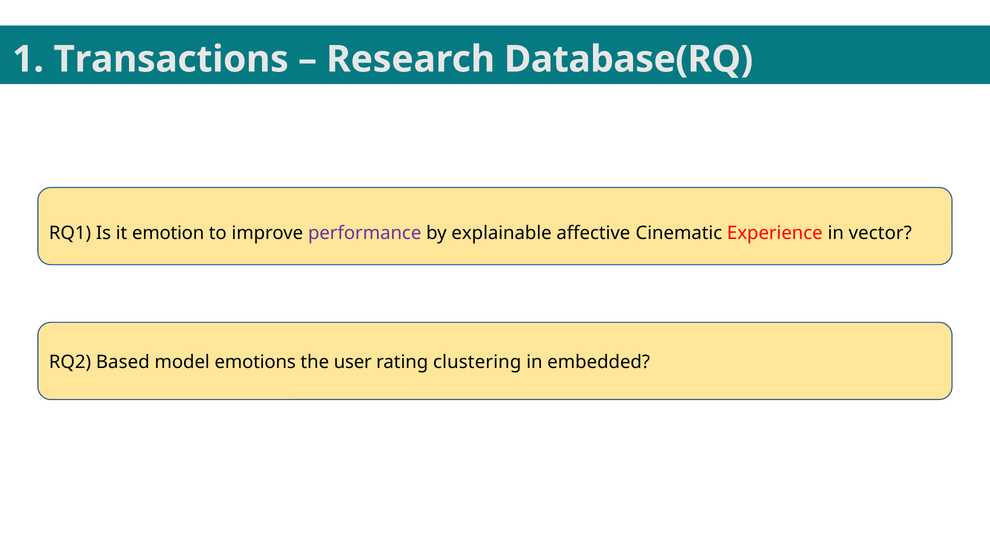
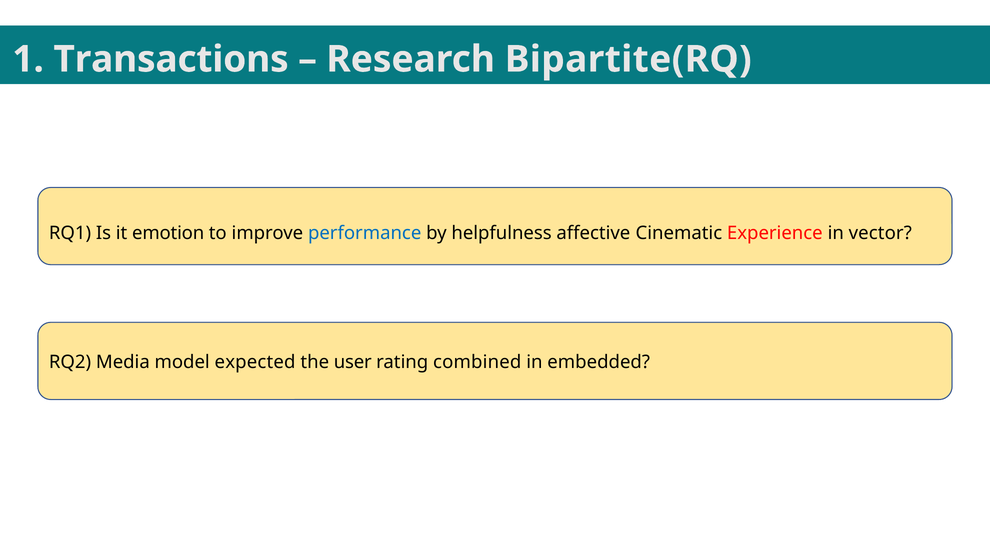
Database(RQ: Database(RQ -> Bipartite(RQ
performance colour: purple -> blue
explainable: explainable -> helpfulness
Based: Based -> Media
emotions: emotions -> expected
clustering: clustering -> combined
